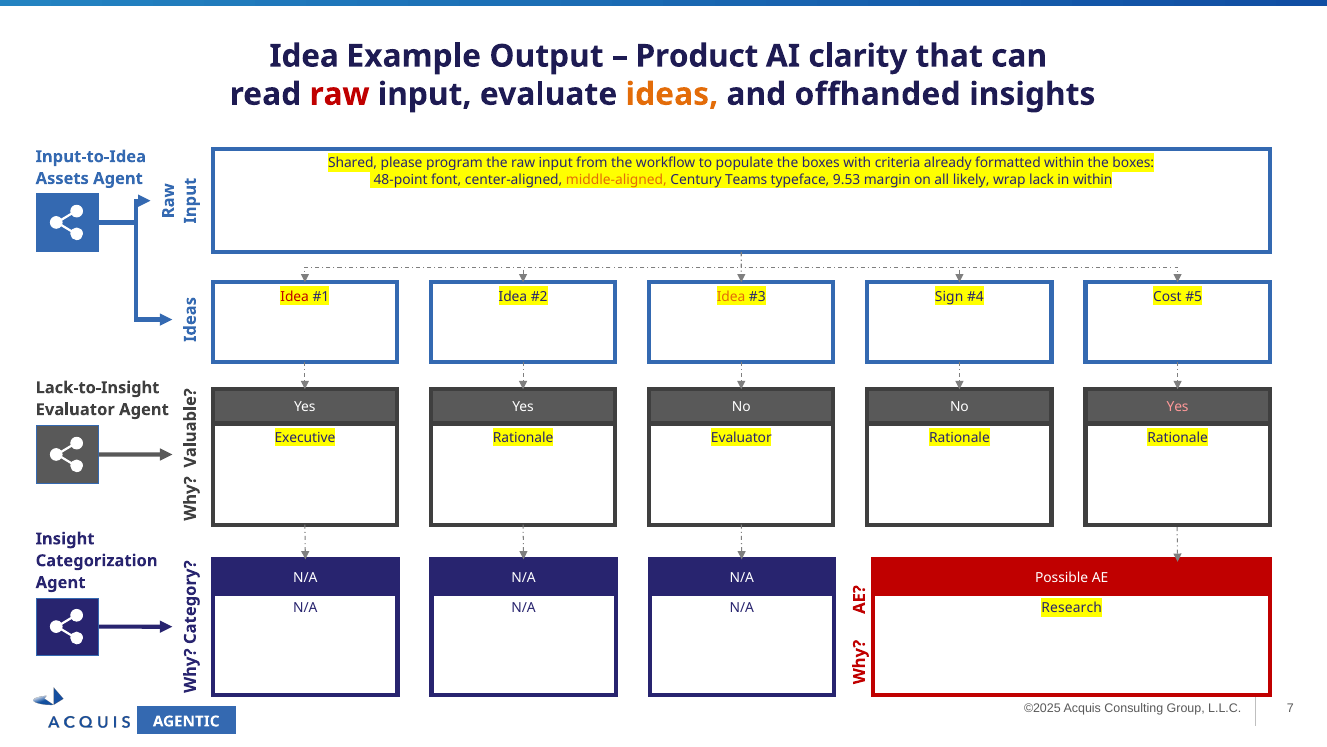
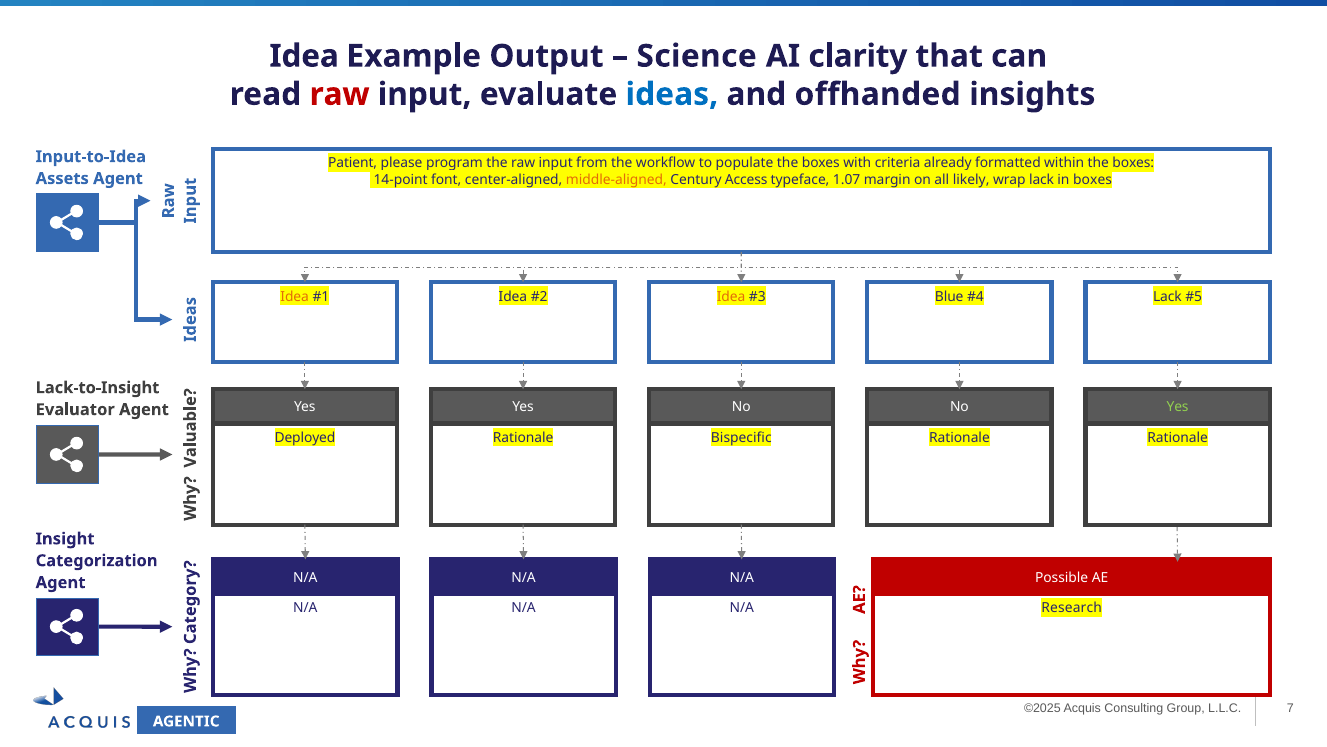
Product: Product -> Science
ideas colour: orange -> blue
Shared: Shared -> Patient
48-point: 48-point -> 14-point
Teams: Teams -> Access
9.53: 9.53 -> 1.07
in within: within -> boxes
Idea at (295, 296) colour: red -> orange
Sign: Sign -> Blue
Cost at (1167, 296): Cost -> Lack
Yes at (1178, 407) colour: pink -> light green
Executive: Executive -> Deployed
Rationale Evaluator: Evaluator -> Bispecific
